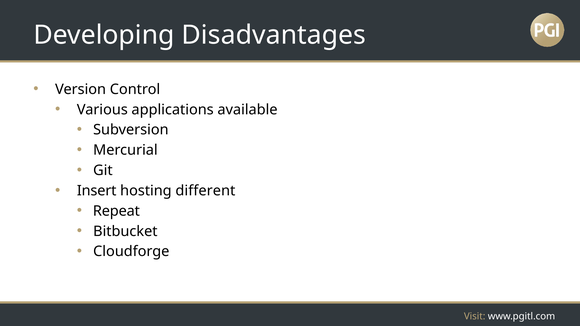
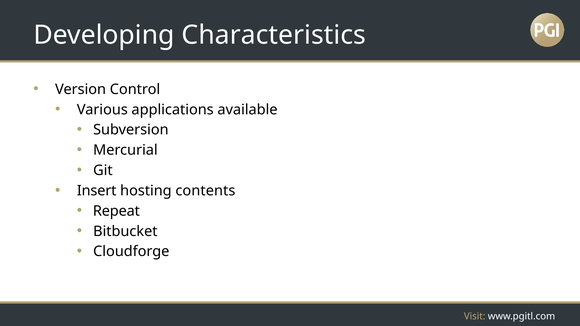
Disadvantages: Disadvantages -> Characteristics
different: different -> contents
